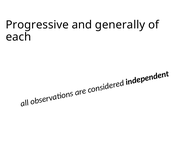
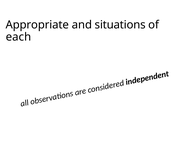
Progressive: Progressive -> Appropriate
generally: generally -> situations
